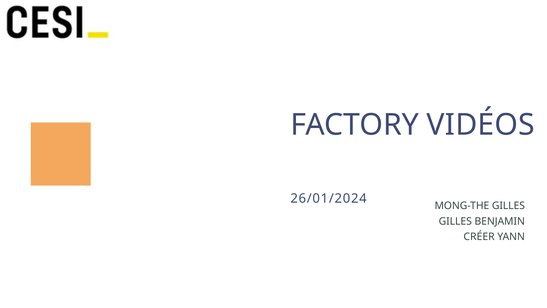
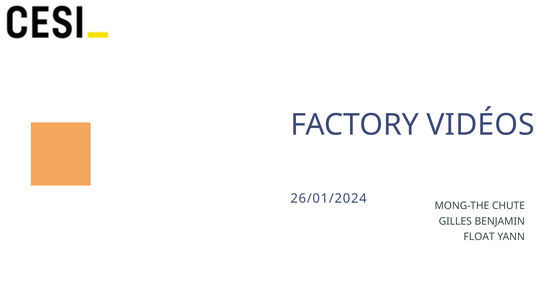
MONG-THE GILLES: GILLES -> CHUTE
CRÉER: CRÉER -> FLOAT
